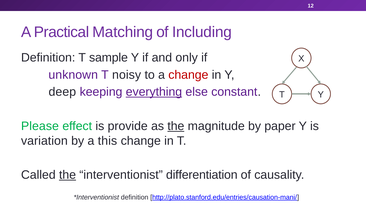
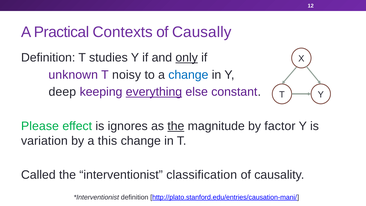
Matching: Matching -> Contexts
Including: Including -> Causally
sample: sample -> studies
only underline: none -> present
change at (188, 75) colour: red -> blue
provide: provide -> ignores
paper: paper -> factor
the at (68, 175) underline: present -> none
differentiation: differentiation -> classification
